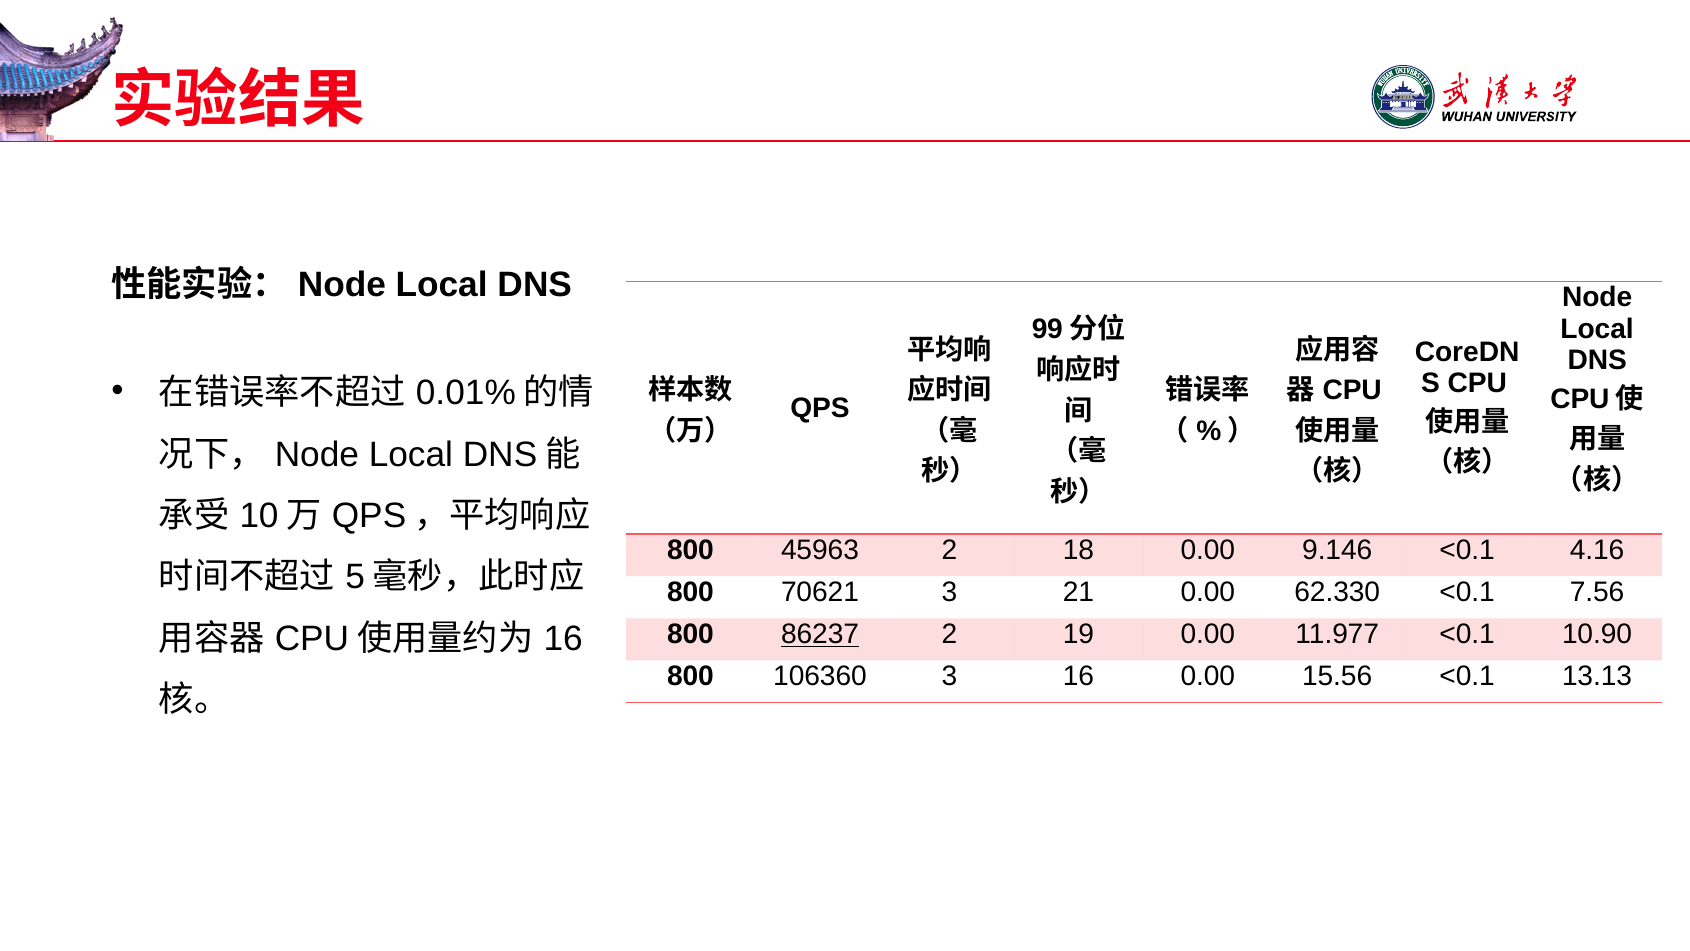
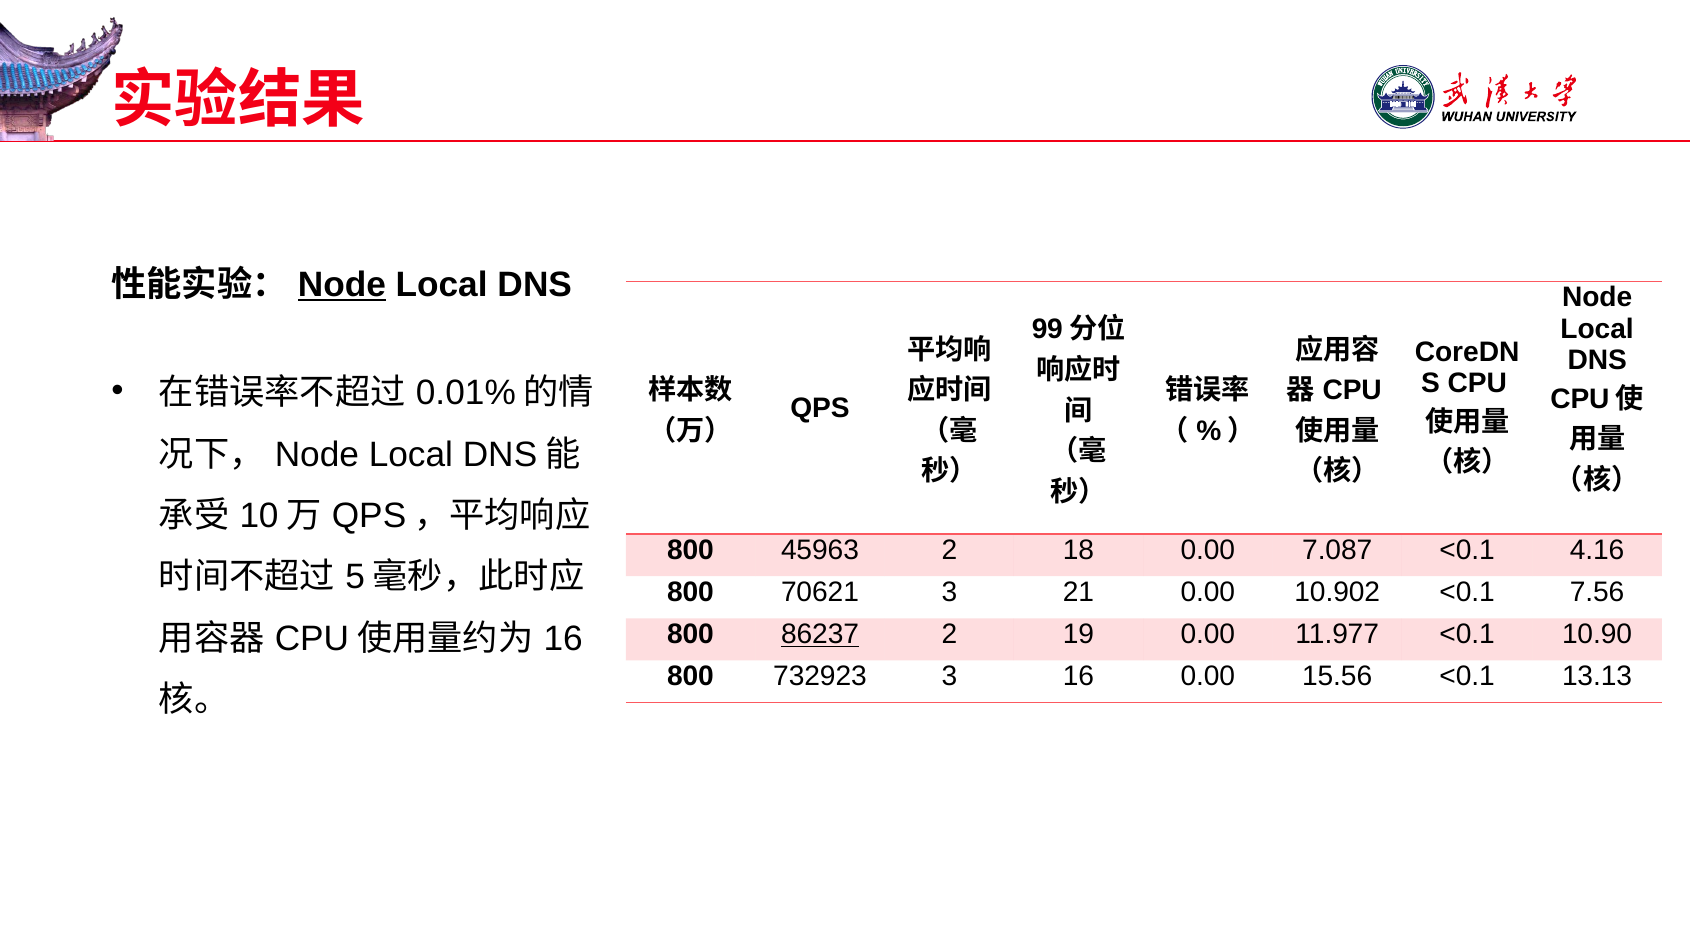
Node at (342, 285) underline: none -> present
9.146: 9.146 -> 7.087
62.330: 62.330 -> 10.902
106360: 106360 -> 732923
